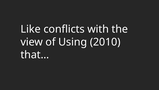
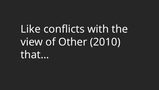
Using: Using -> Other
